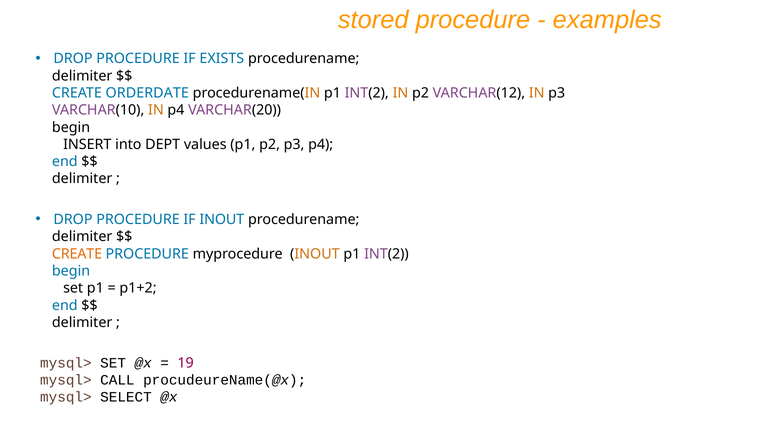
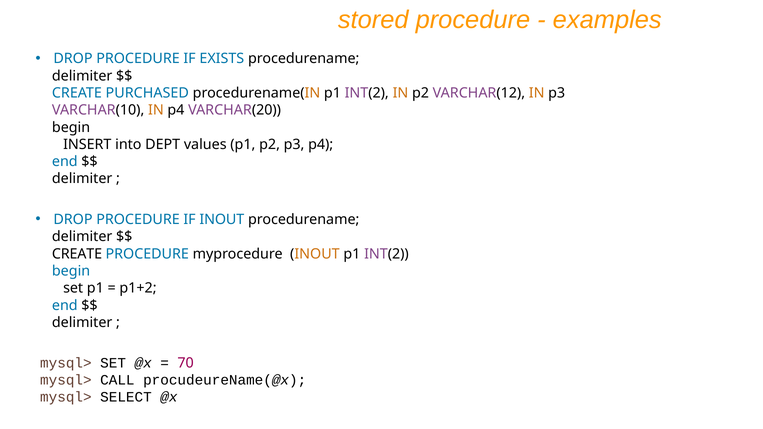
ORDERDATE: ORDERDATE -> PURCHASED
CREATE at (77, 254) colour: orange -> black
19: 19 -> 70
